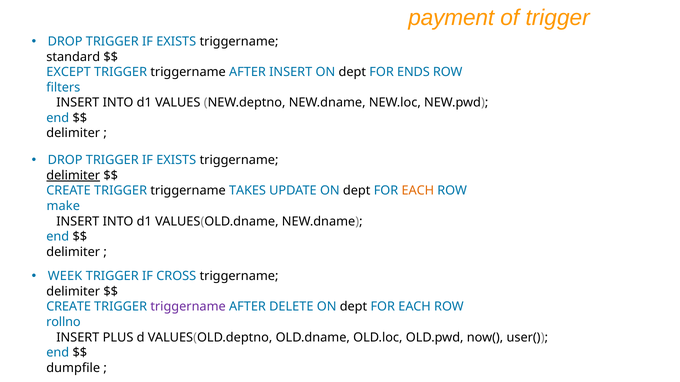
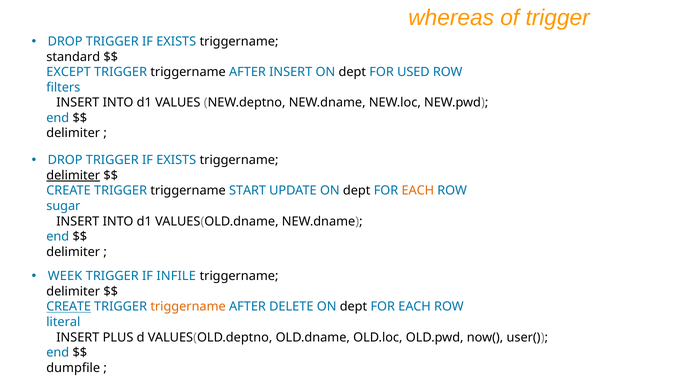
payment: payment -> whereas
ENDS: ENDS -> USED
TAKES: TAKES -> START
make: make -> sugar
CROSS: CROSS -> INFILE
CREATE at (69, 307) underline: none -> present
triggername at (188, 307) colour: purple -> orange
rollno: rollno -> literal
